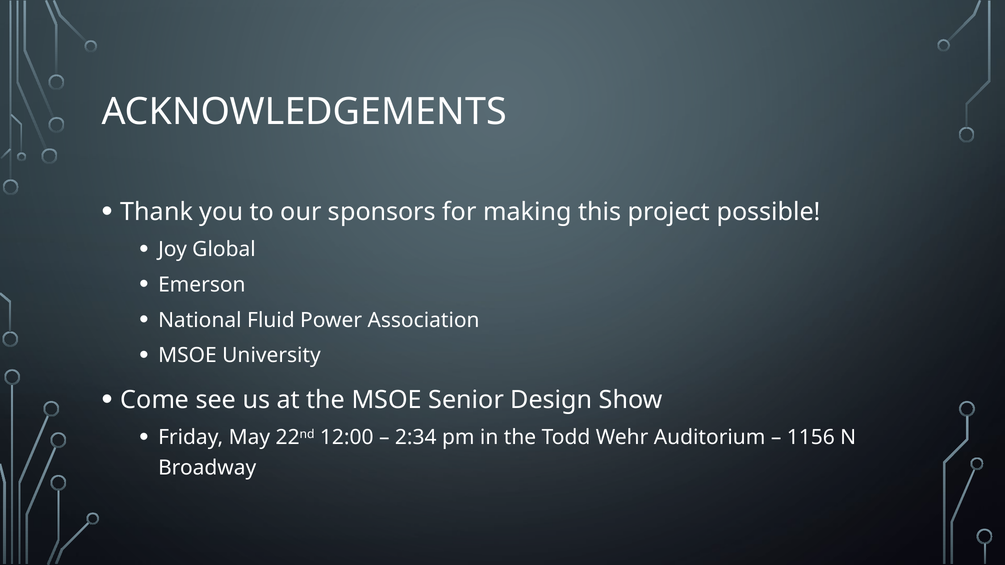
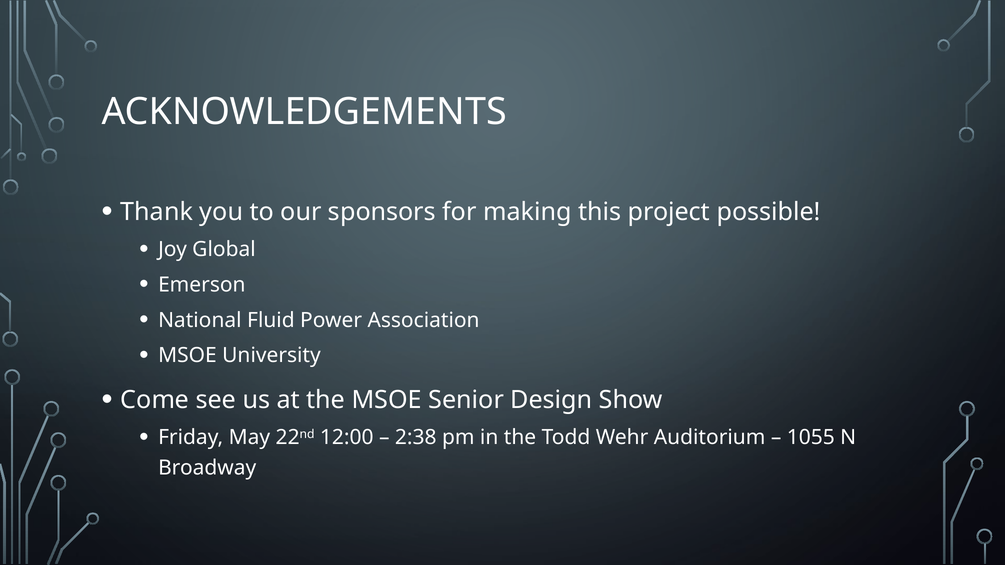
2:34: 2:34 -> 2:38
1156: 1156 -> 1055
